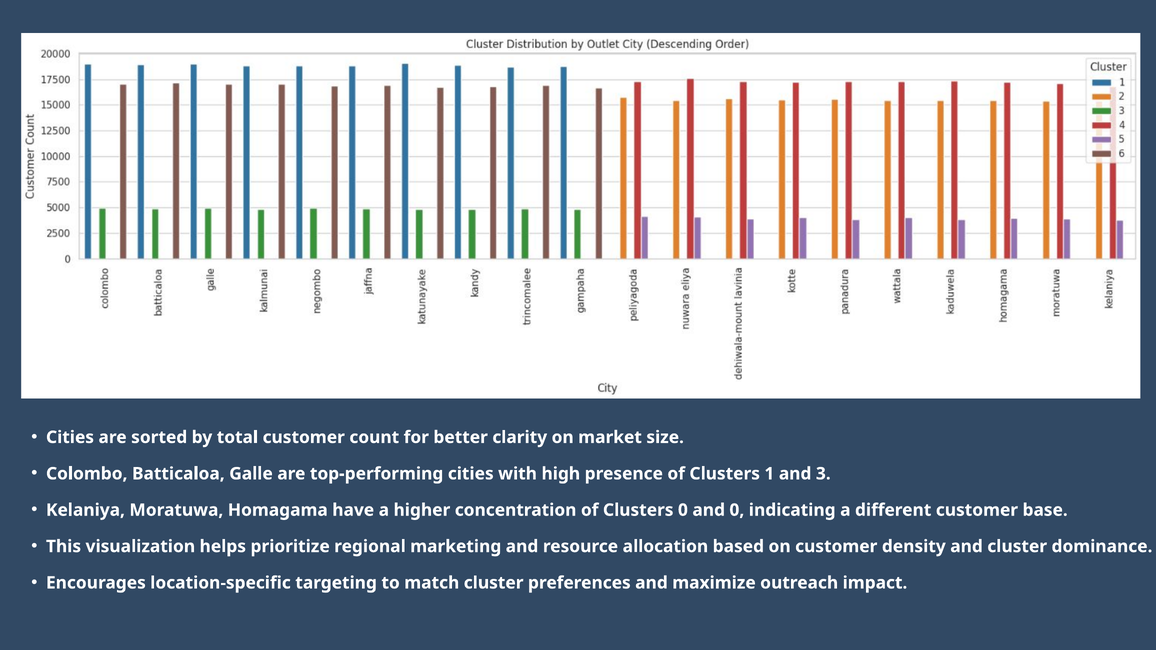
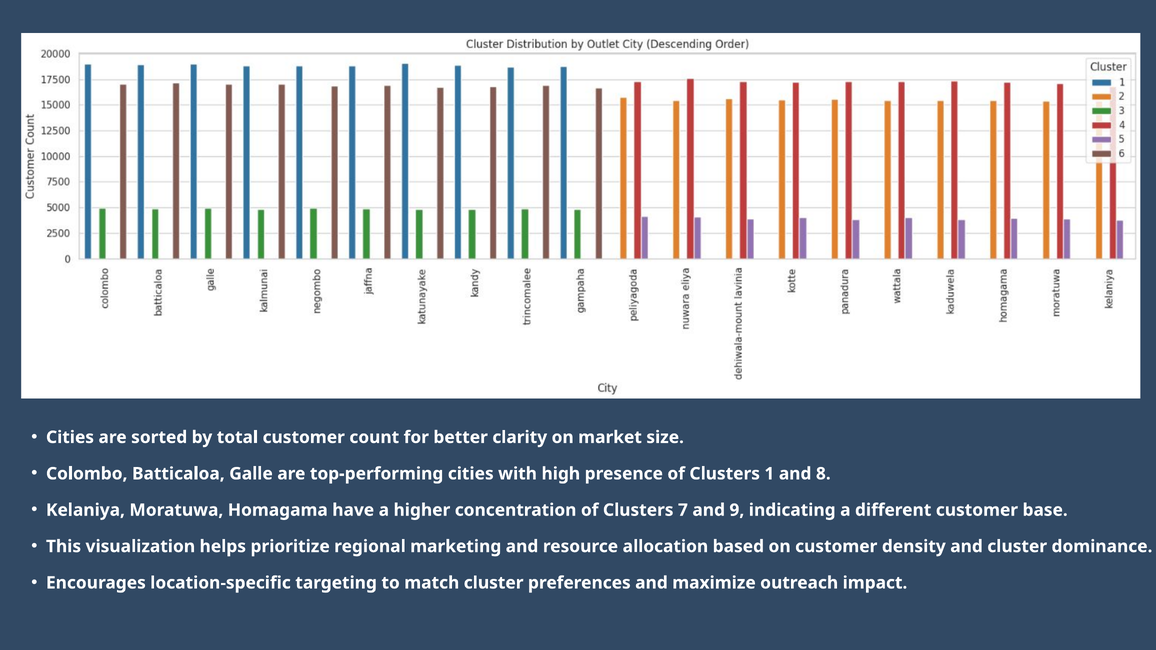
3: 3 -> 8
Clusters 0: 0 -> 7
and 0: 0 -> 9
